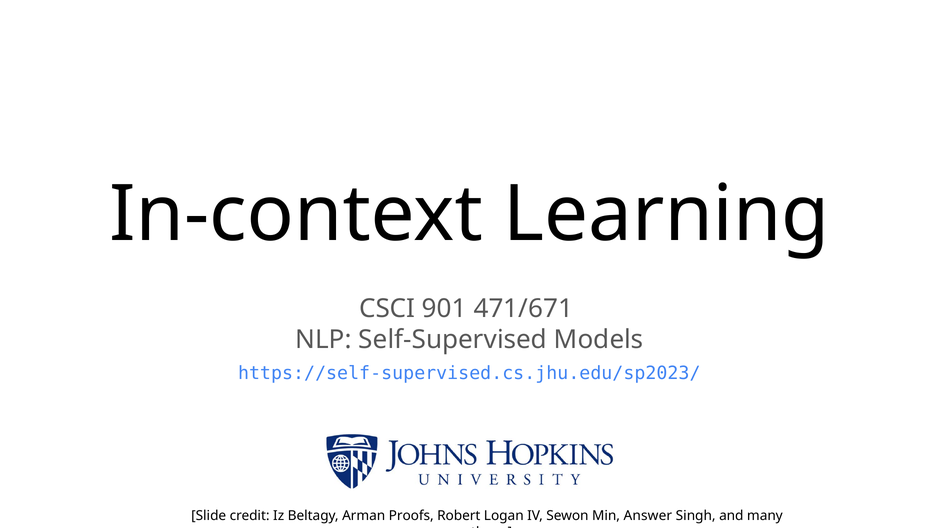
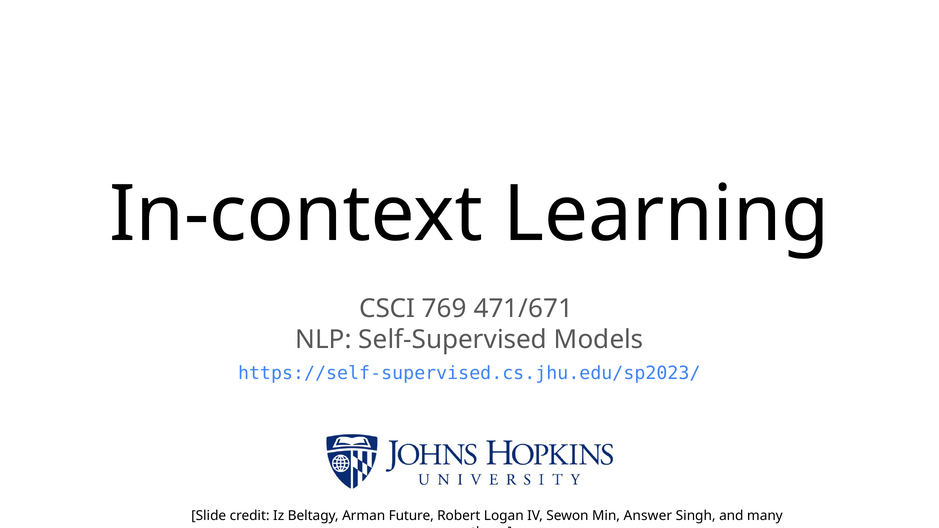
901: 901 -> 769
Proofs: Proofs -> Future
